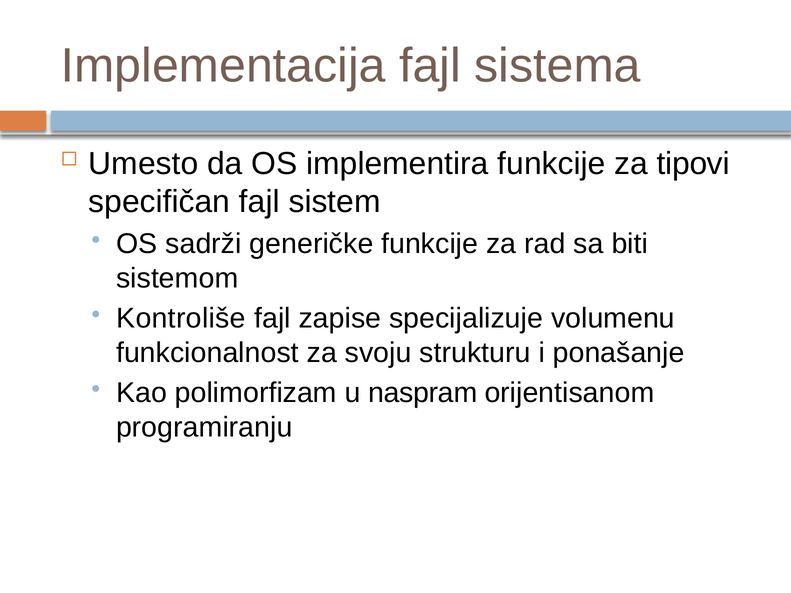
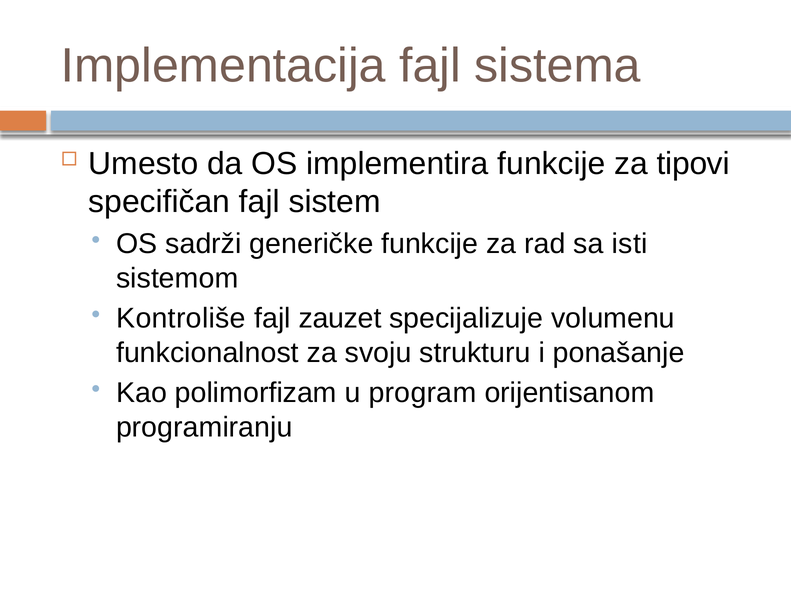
biti: biti -> isti
zapise: zapise -> zauzet
naspram: naspram -> program
